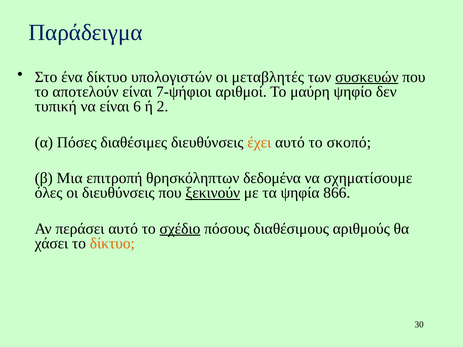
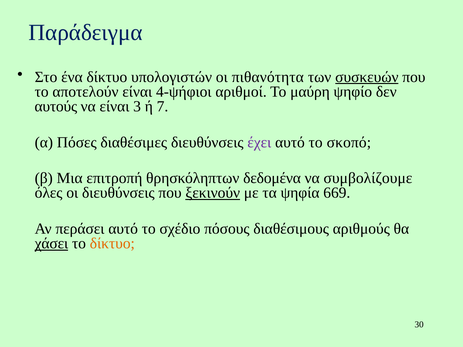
μεταβλητές: μεταβλητές -> πιθανότητα
7-ψήφιοι: 7-ψήφιοι -> 4-ψήφιοι
τυπική: τυπική -> αυτούς
6: 6 -> 3
2: 2 -> 7
έχει colour: orange -> purple
σχηματίσουμε: σχηματίσουμε -> συμβολίζουμε
866: 866 -> 669
σχέδιο underline: present -> none
χάσει underline: none -> present
